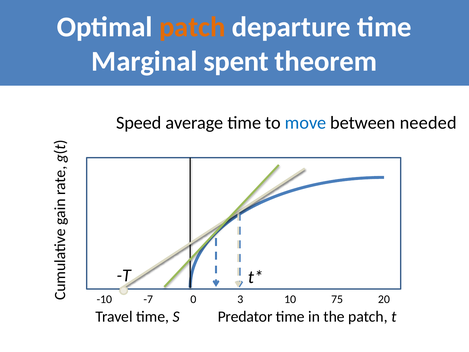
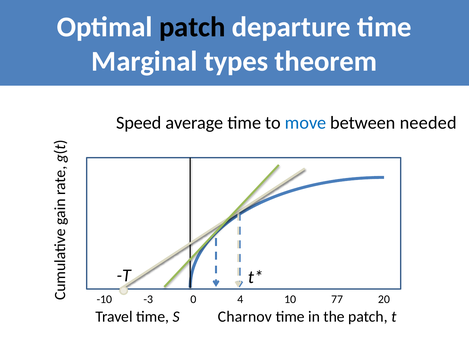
patch at (192, 27) colour: orange -> black
spent: spent -> types
-7: -7 -> -3
3: 3 -> 4
75: 75 -> 77
Predator: Predator -> Charnov
